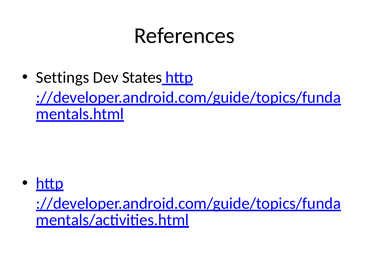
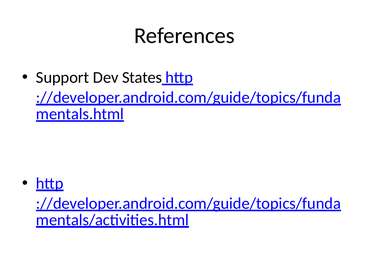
Settings: Settings -> Support
